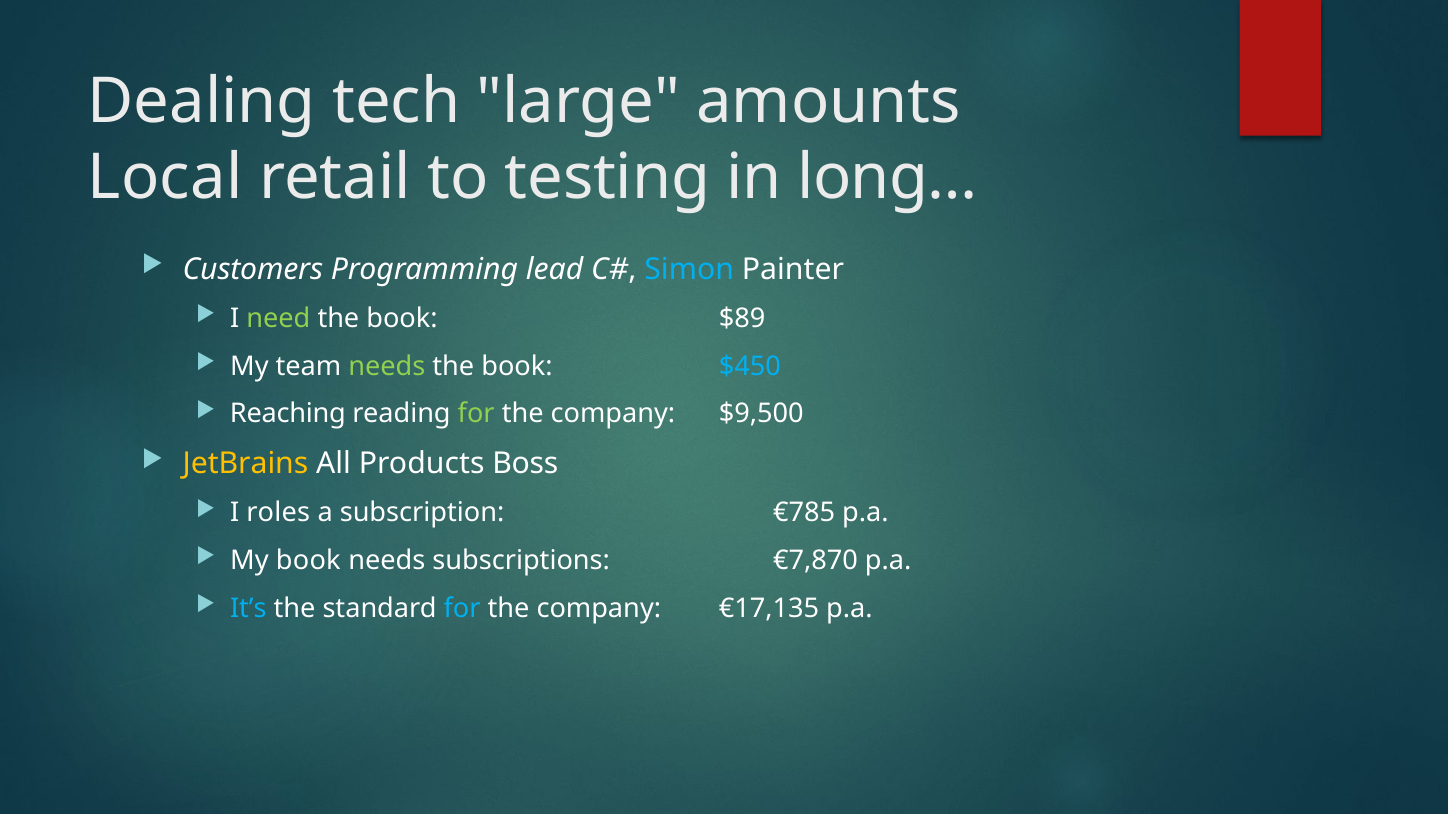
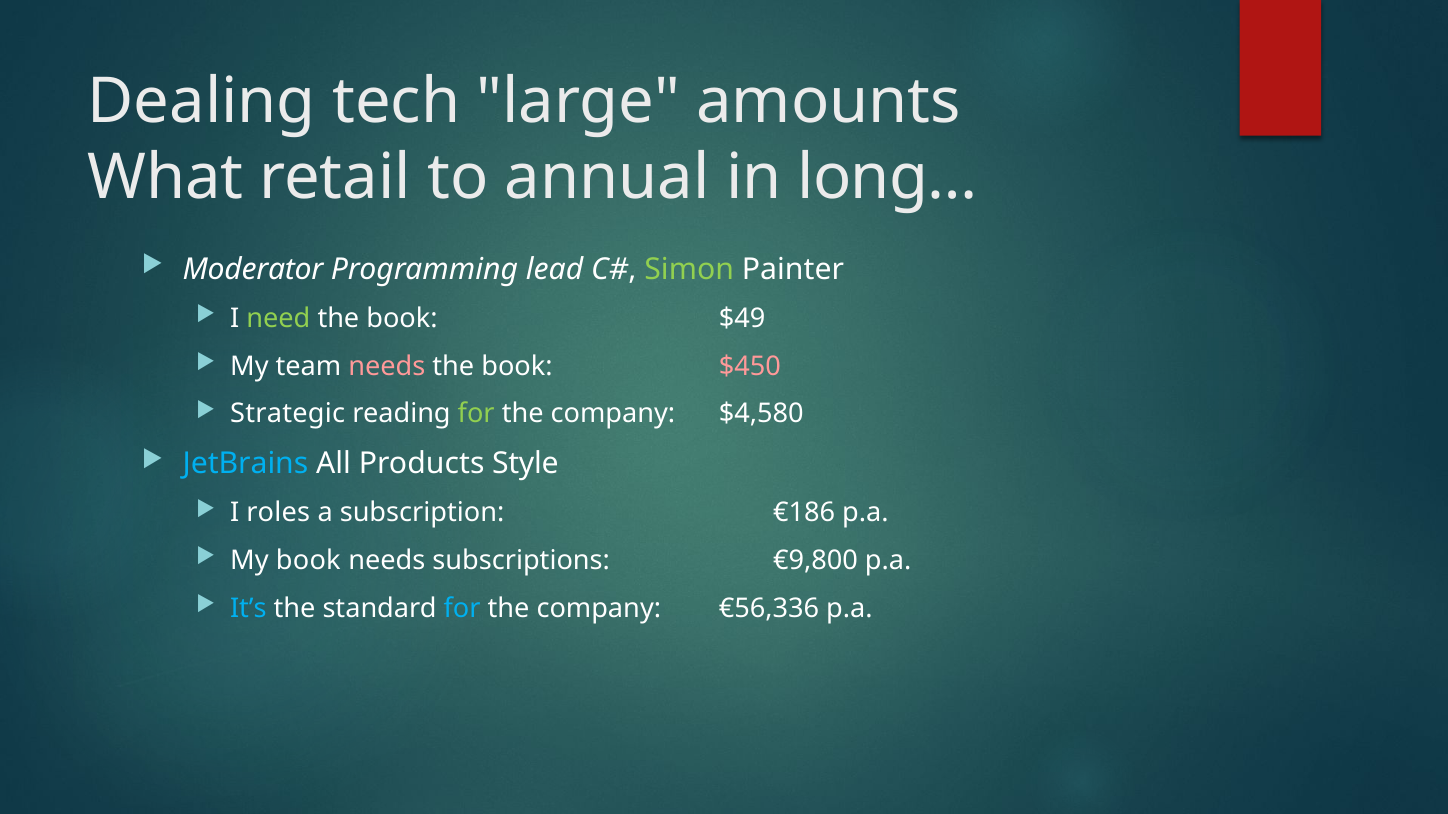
Local: Local -> What
testing: testing -> annual
Customers: Customers -> Moderator
Simon colour: light blue -> light green
$89: $89 -> $49
needs at (387, 366) colour: light green -> pink
$450 colour: light blue -> pink
Reaching: Reaching -> Strategic
$9,500: $9,500 -> $4,580
JetBrains colour: yellow -> light blue
Boss: Boss -> Style
€785: €785 -> €186
€7,870: €7,870 -> €9,800
€17,135: €17,135 -> €56,336
